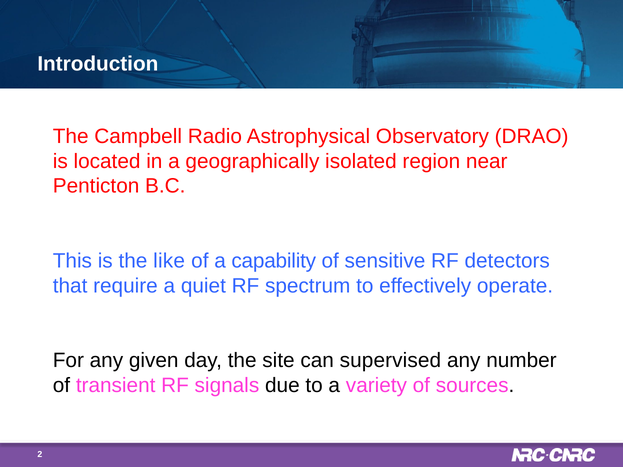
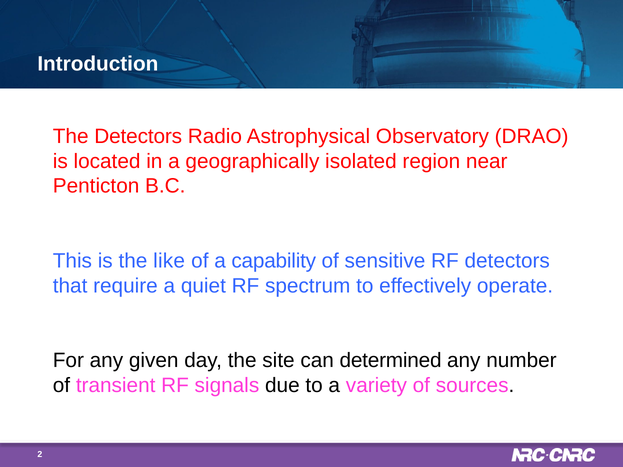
The Campbell: Campbell -> Detectors
supervised: supervised -> determined
